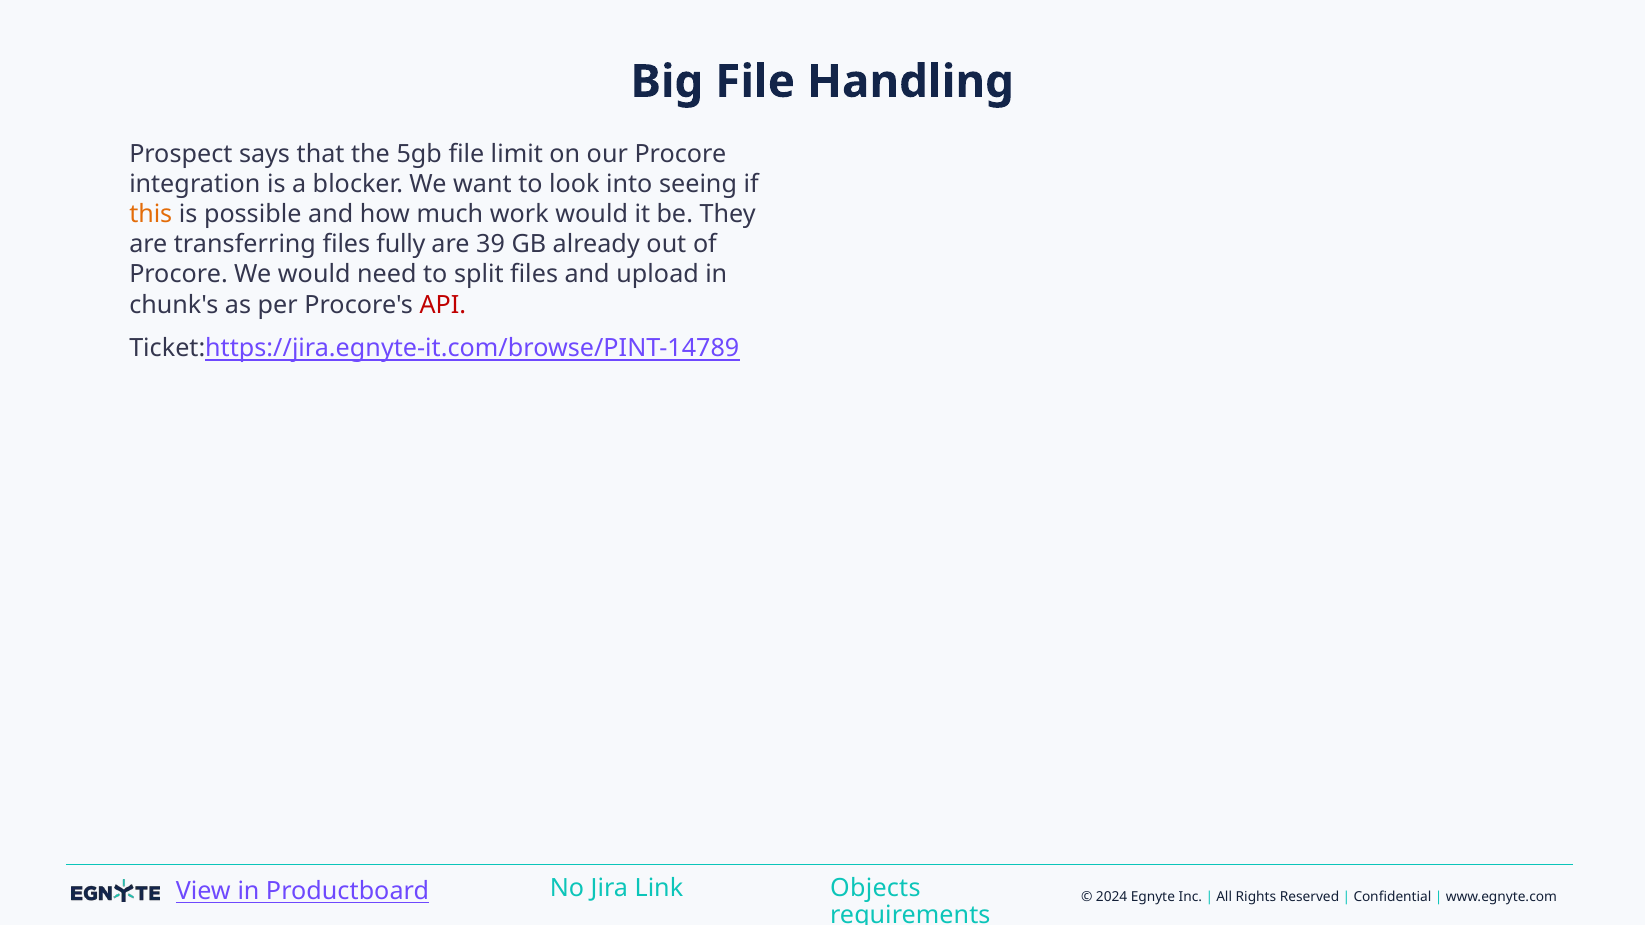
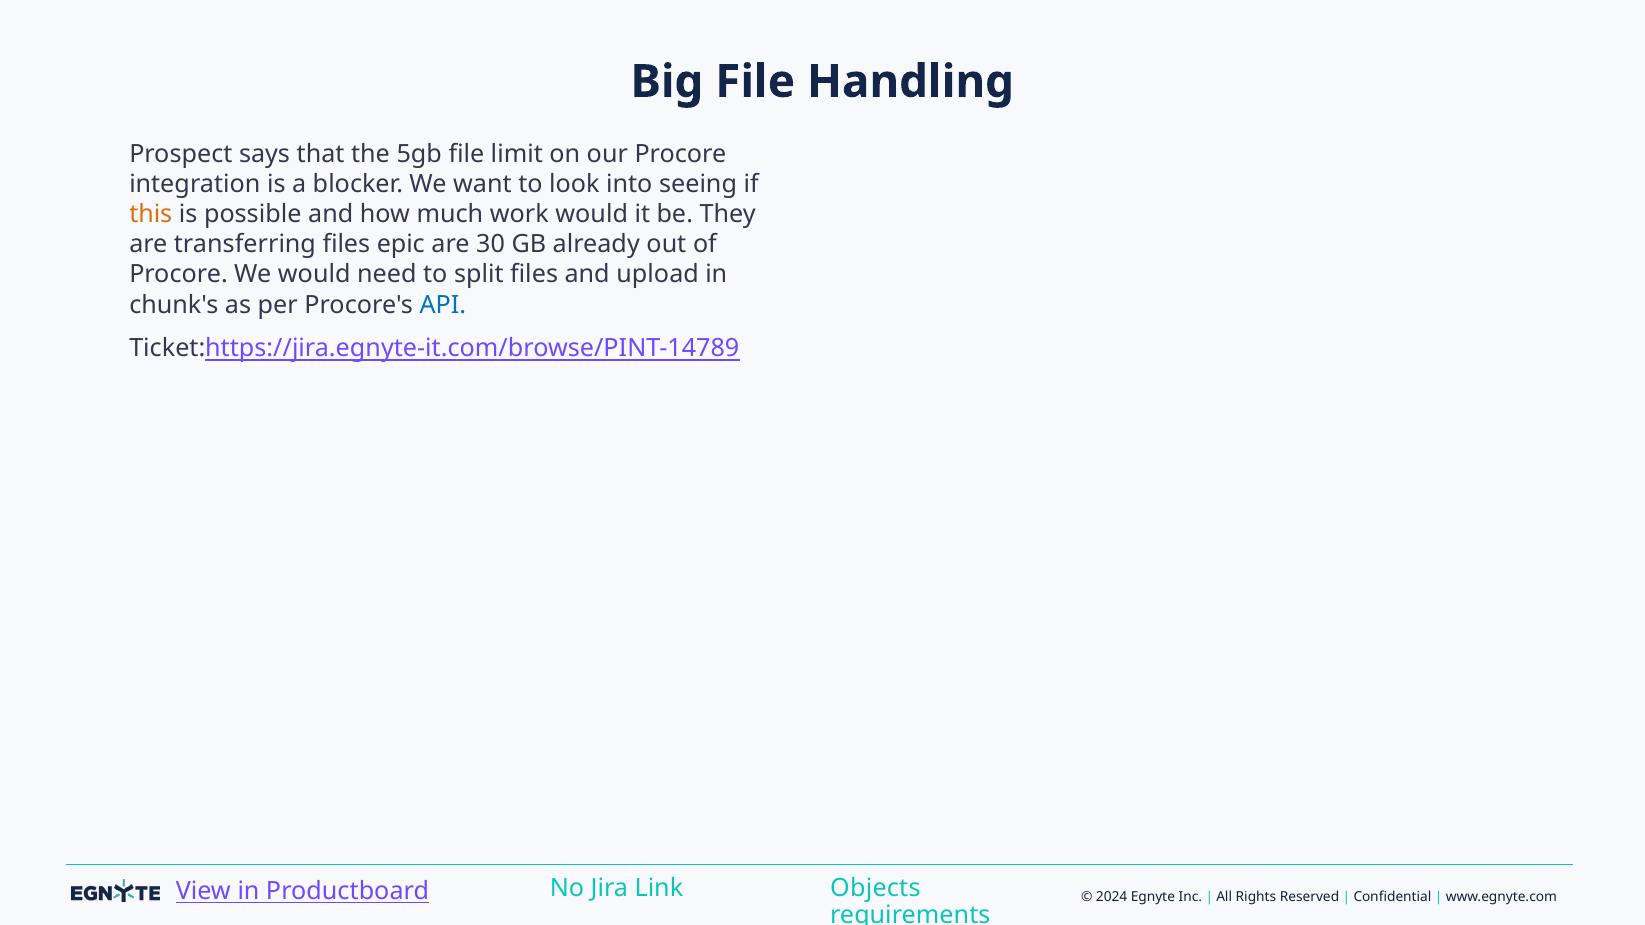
fully: fully -> epic
39: 39 -> 30
API colour: red -> blue
